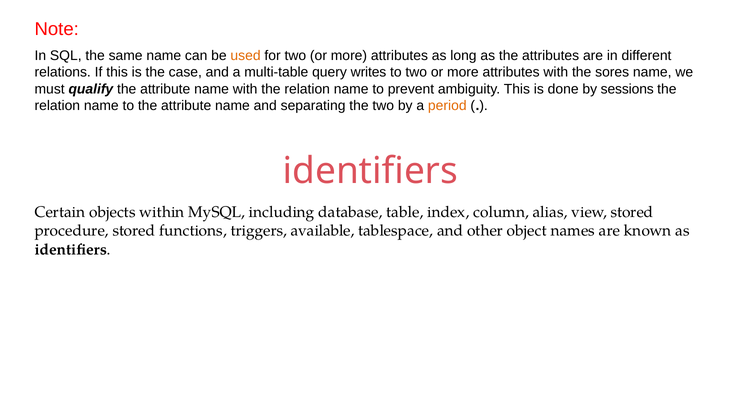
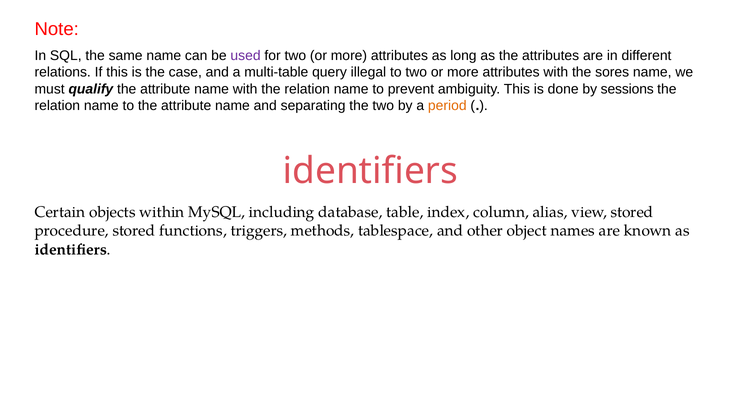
used colour: orange -> purple
writes: writes -> illegal
available: available -> methods
